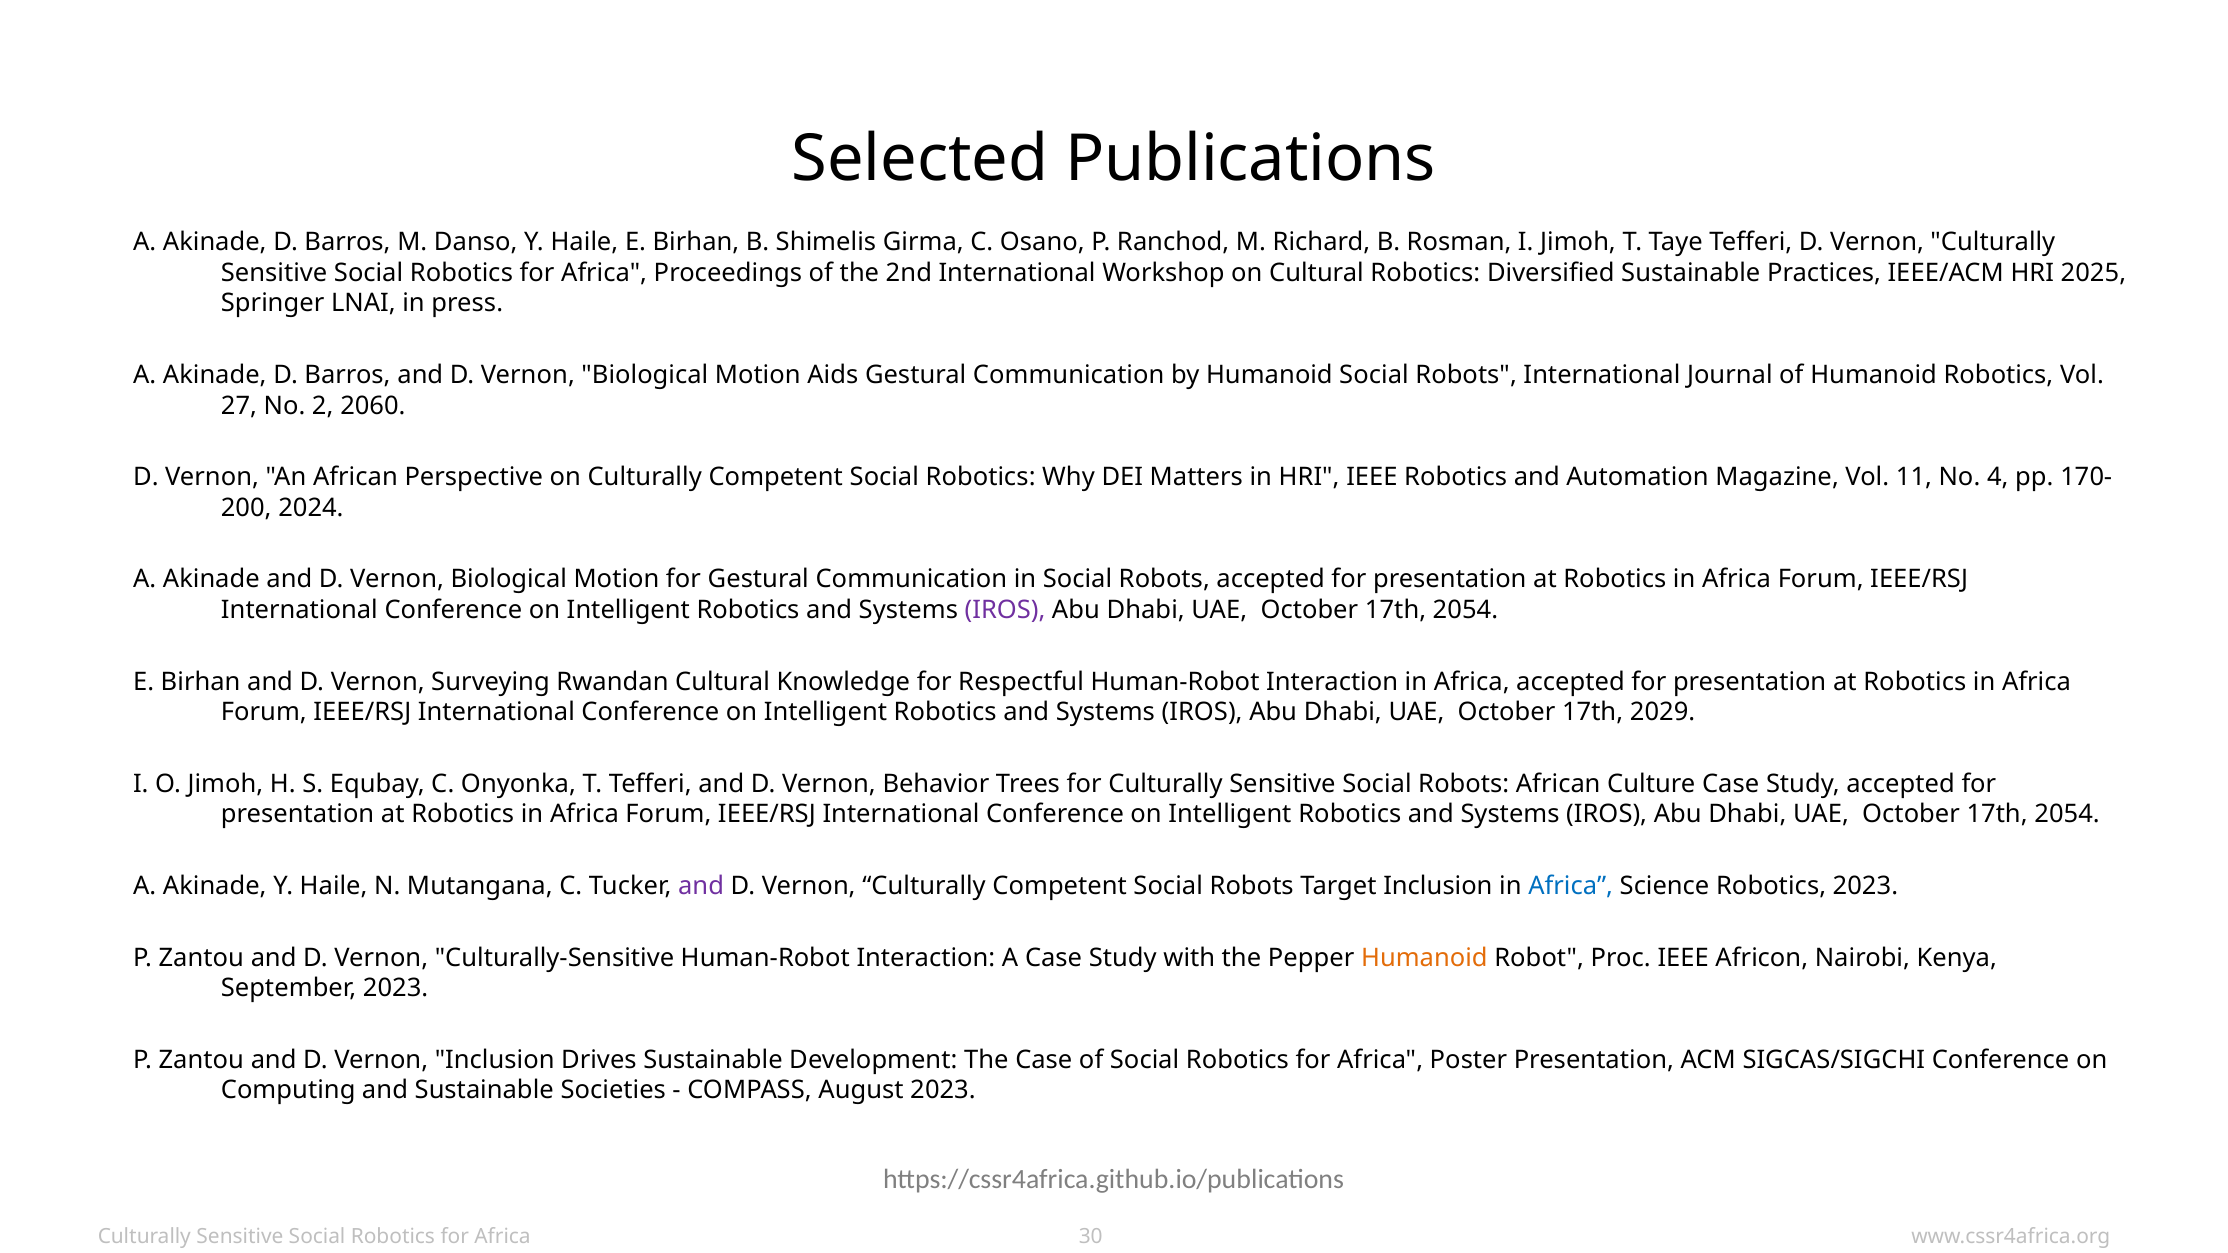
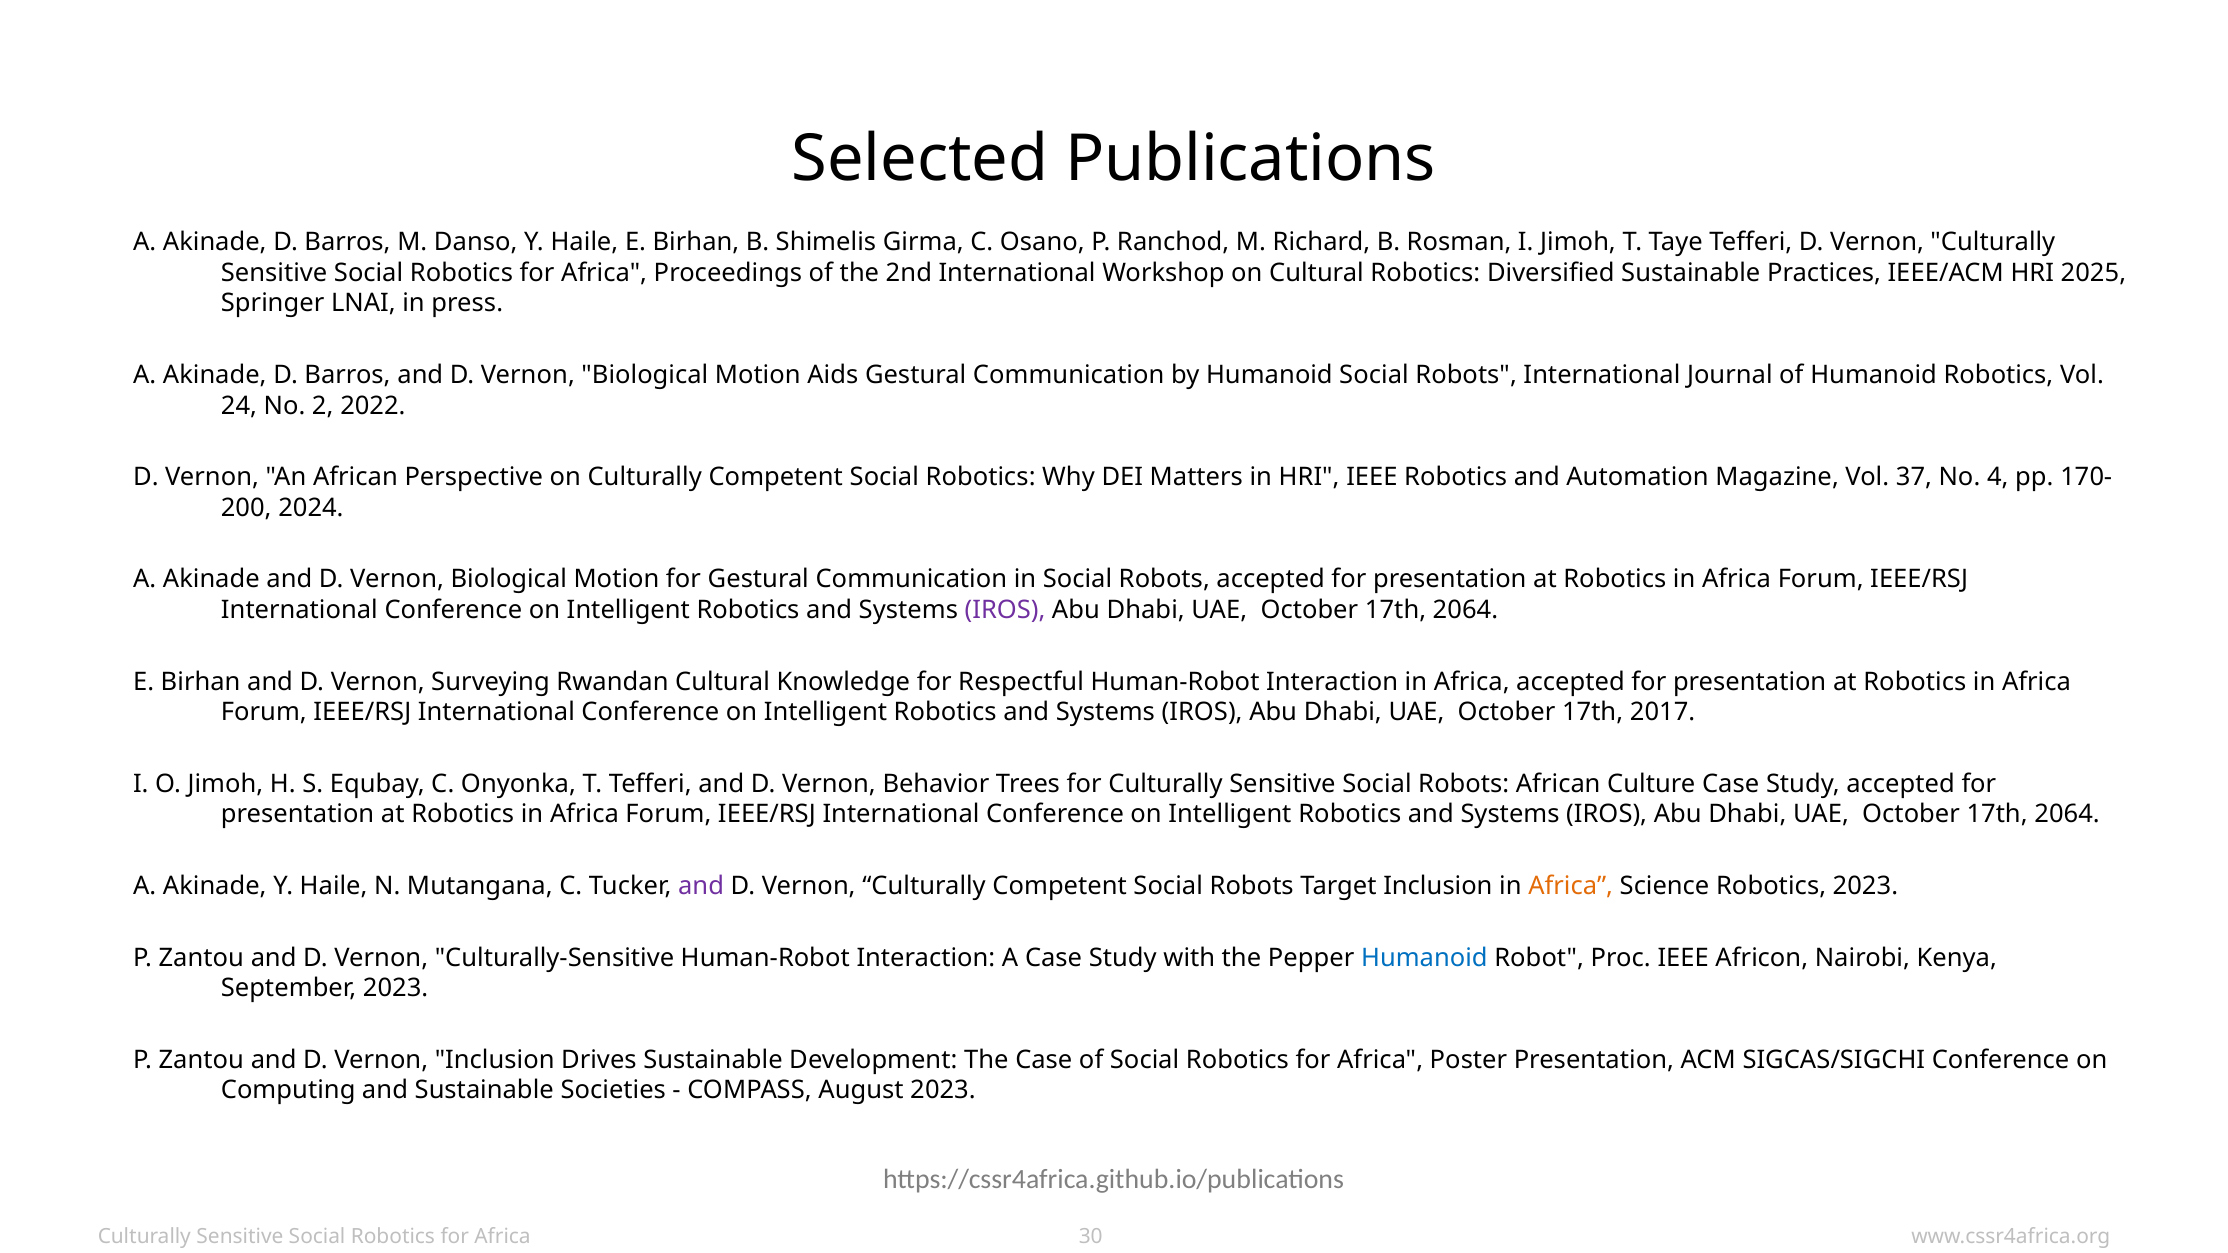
27: 27 -> 24
2060: 2060 -> 2022
11: 11 -> 37
2054 at (1465, 610): 2054 -> 2064
2029: 2029 -> 2017
2054 at (2067, 815): 2054 -> 2064
Africa at (1571, 886) colour: blue -> orange
Humanoid at (1424, 958) colour: orange -> blue
